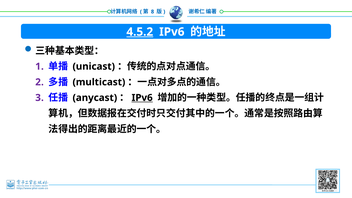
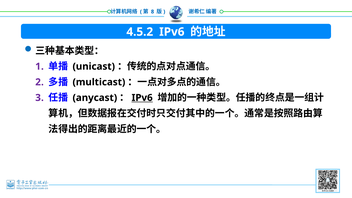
4.5.2 underline: present -> none
